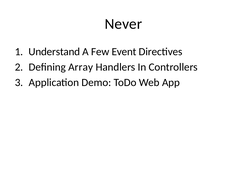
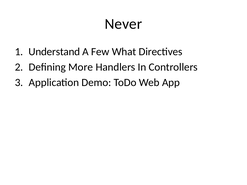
Event: Event -> What
Array: Array -> More
